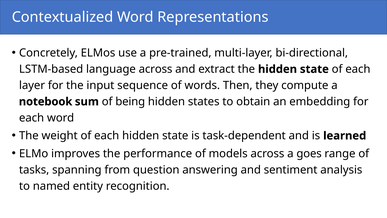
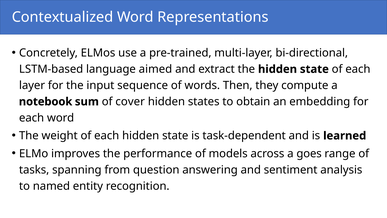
language across: across -> aimed
being: being -> cover
